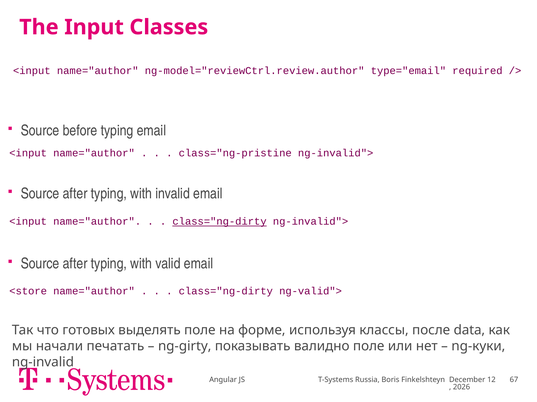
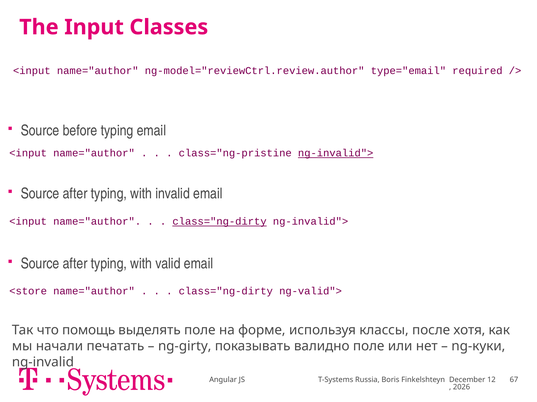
ng-invalid"> at (336, 153) underline: none -> present
готовых: готовых -> помощь
data: data -> хотя
